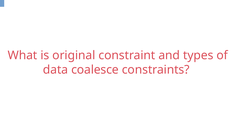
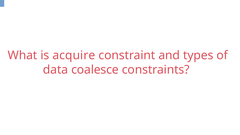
original: original -> acquire
